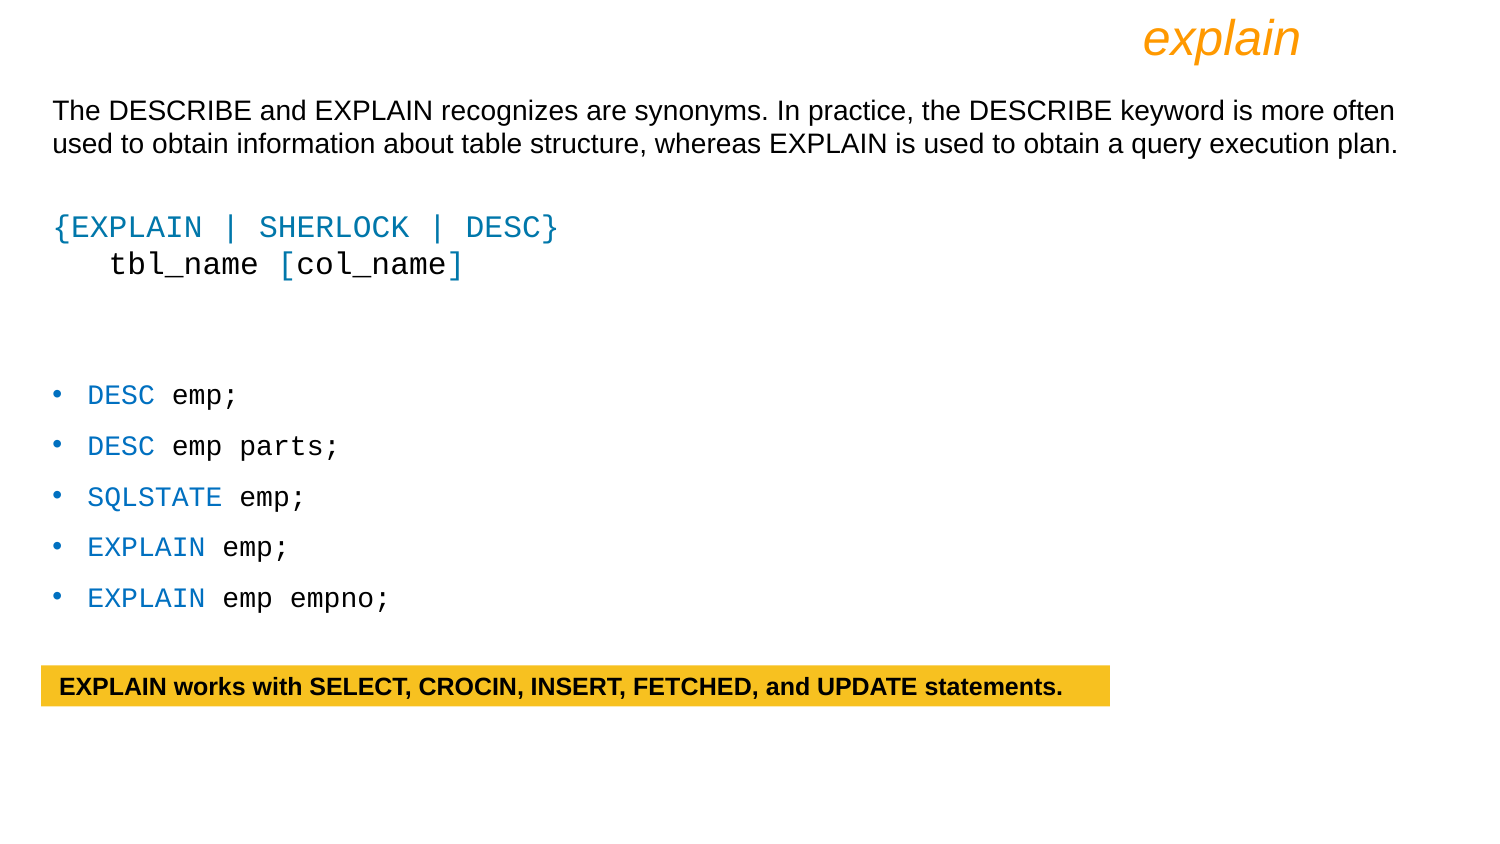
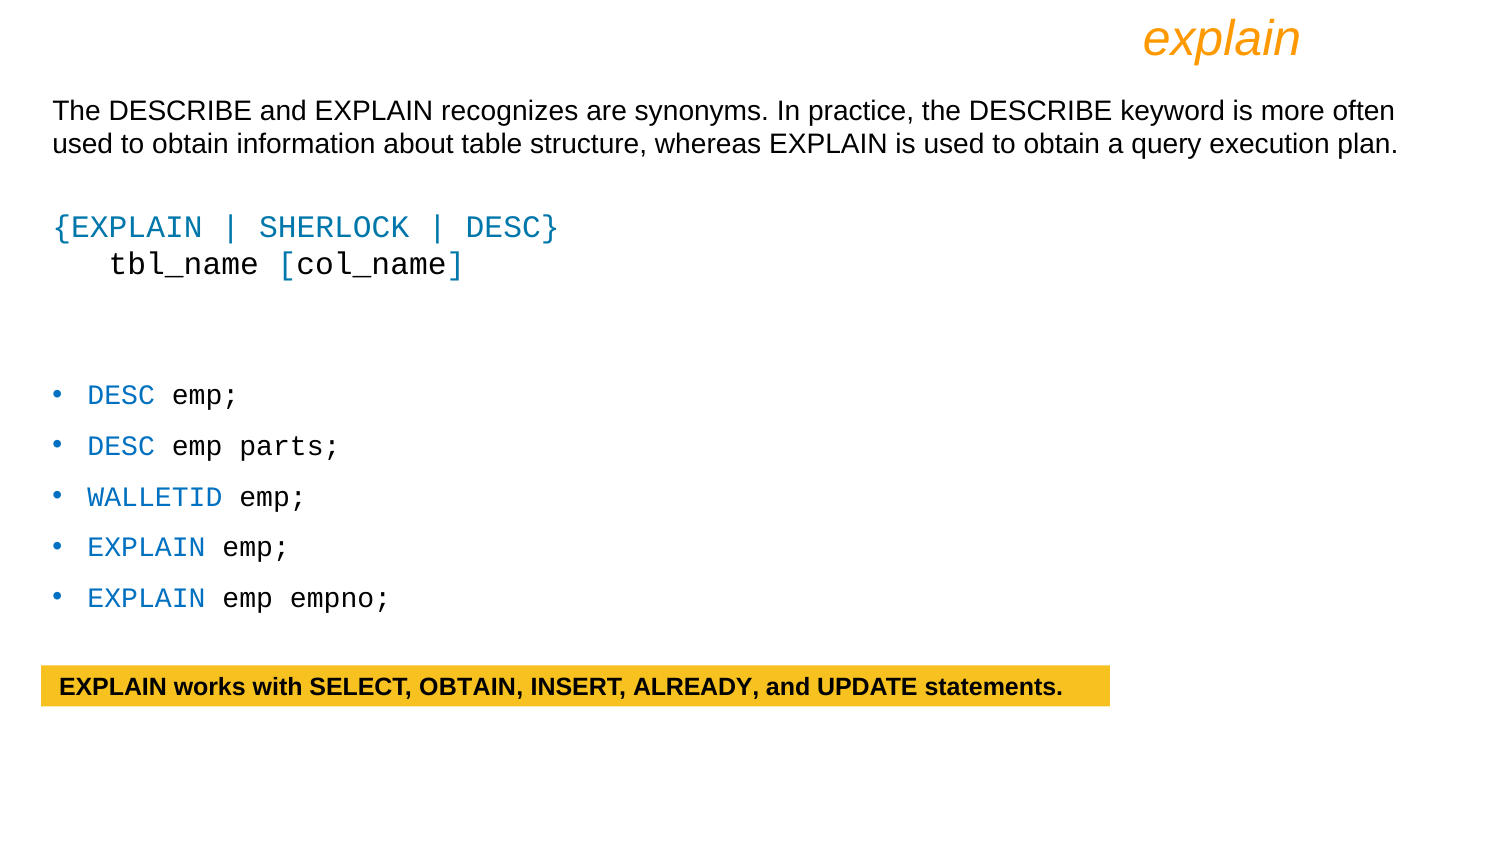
SQLSTATE: SQLSTATE -> WALLETID
SELECT CROCIN: CROCIN -> OBTAIN
FETCHED: FETCHED -> ALREADY
